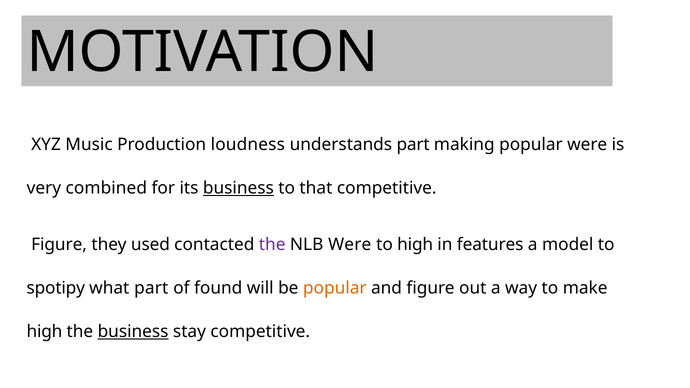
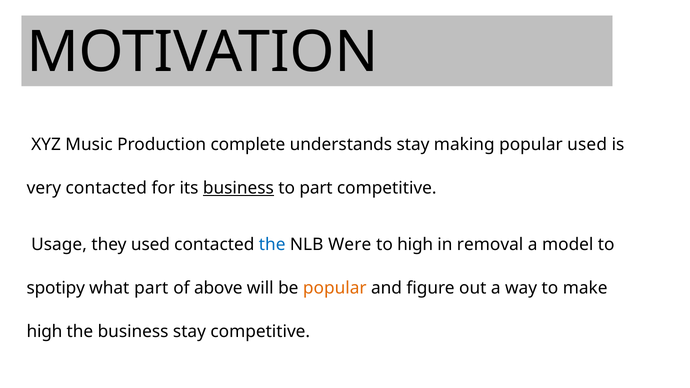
loudness: loudness -> complete
understands part: part -> stay
popular were: were -> used
very combined: combined -> contacted
to that: that -> part
Figure at (59, 245): Figure -> Usage
the at (272, 245) colour: purple -> blue
features: features -> removal
found: found -> above
business at (133, 332) underline: present -> none
